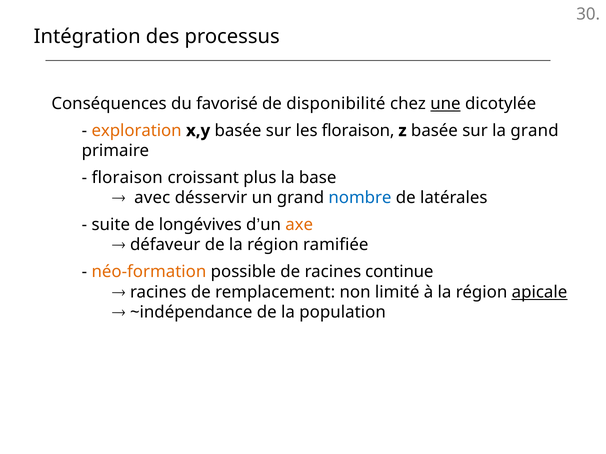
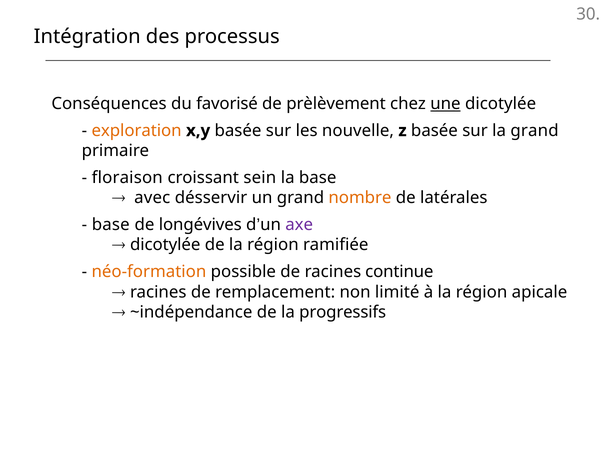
disponibilité: disponibilité -> prèlèvement
les floraison: floraison -> nouvelle
plus: plus -> sein
nombre colour: blue -> orange
suite at (111, 225): suite -> base
axe colour: orange -> purple
défaveur at (165, 245): défaveur -> dicotylée
apicale underline: present -> none
population: population -> progressifs
